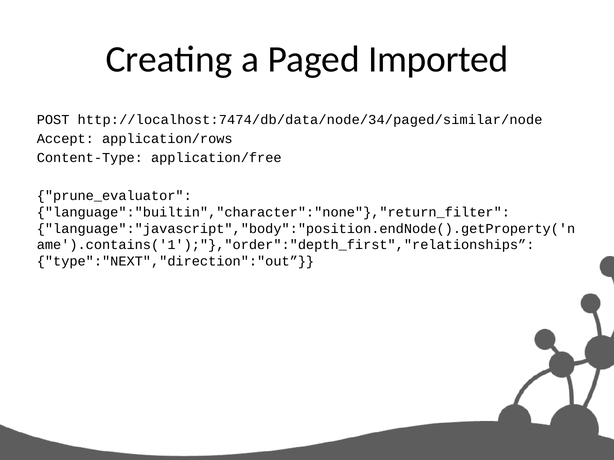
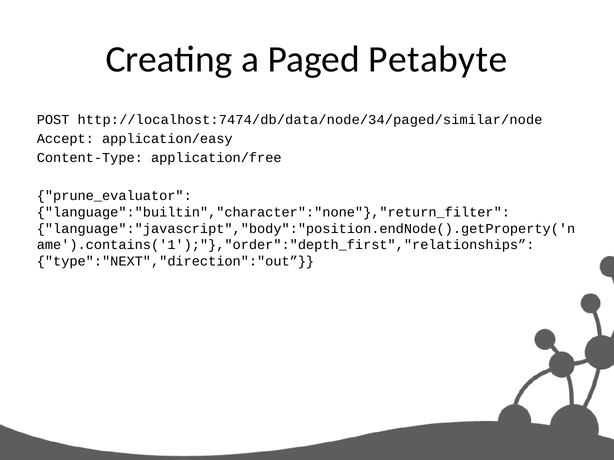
Imported: Imported -> Petabyte
application/rows: application/rows -> application/easy
